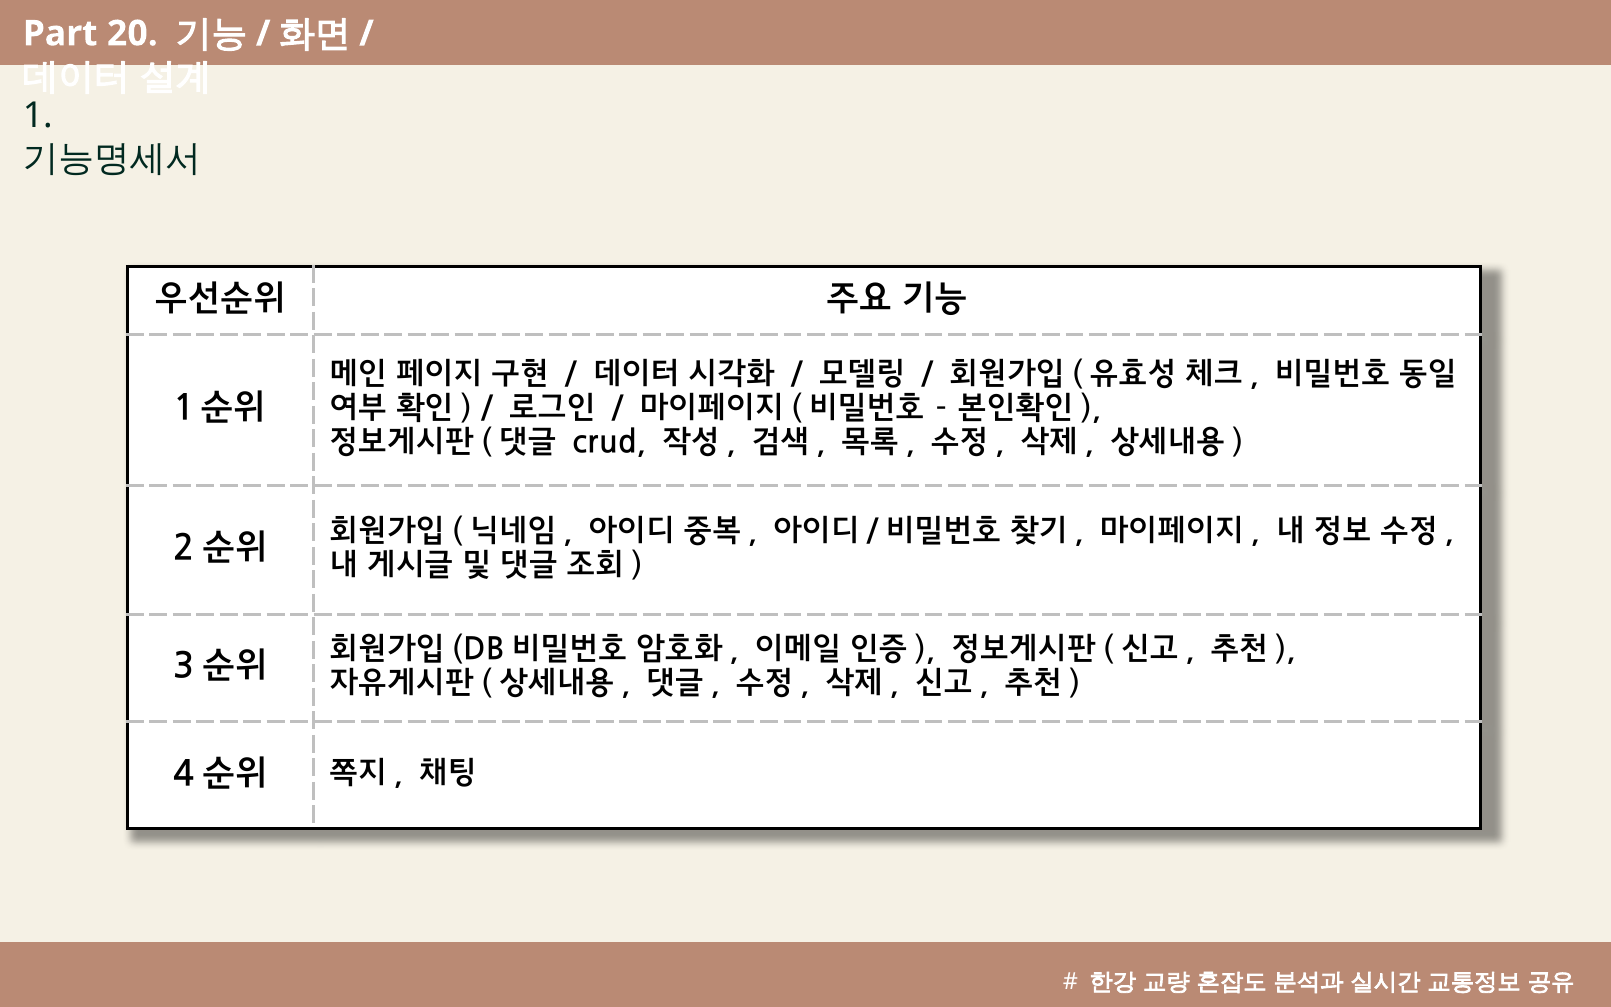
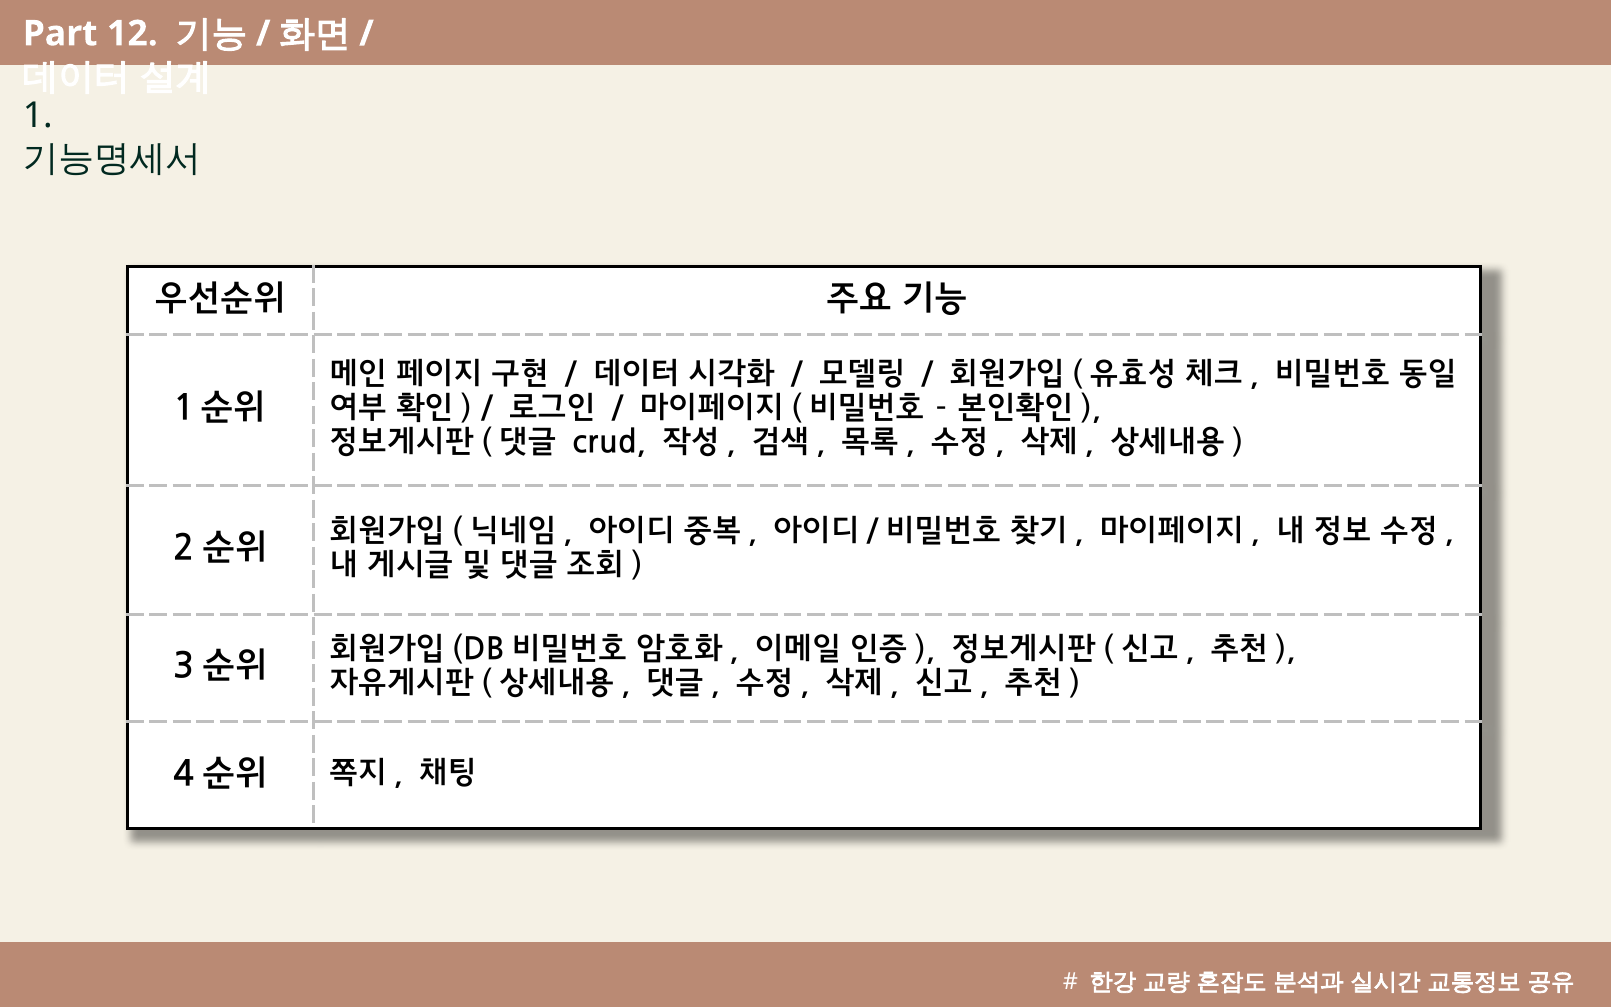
20: 20 -> 12
